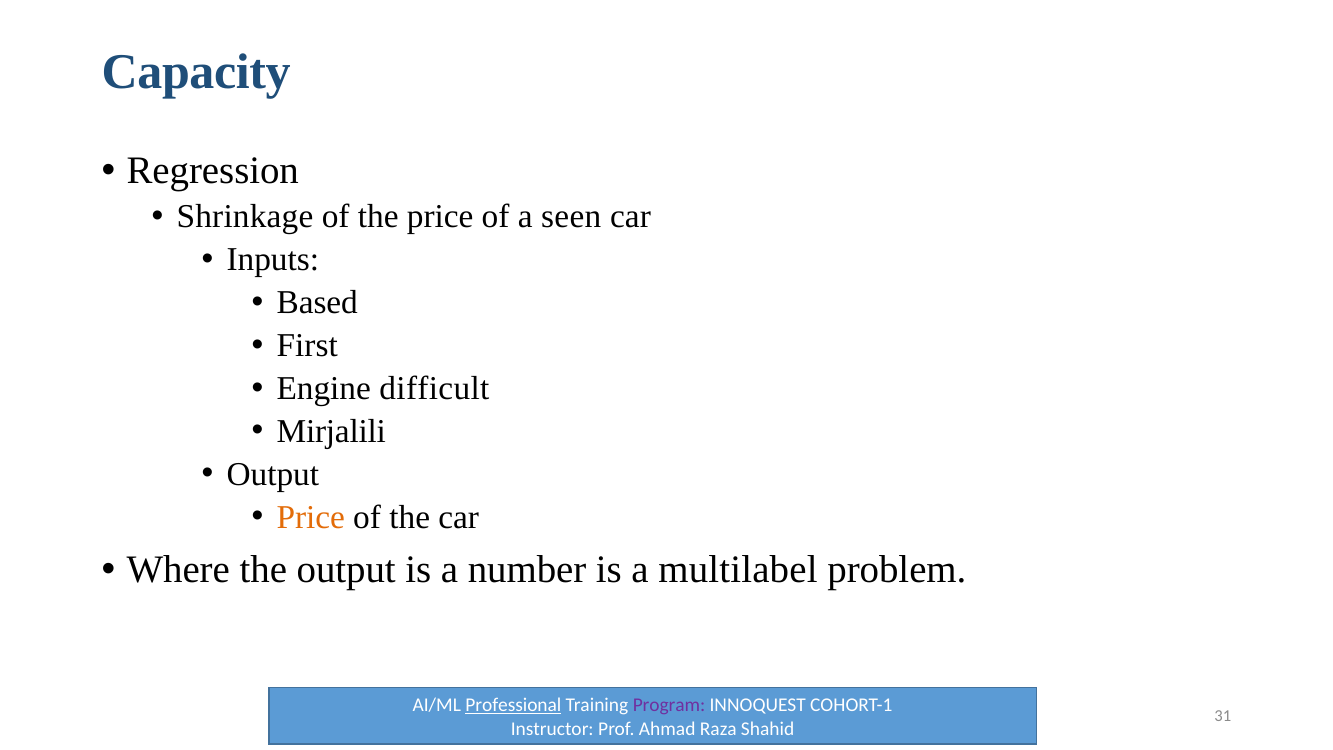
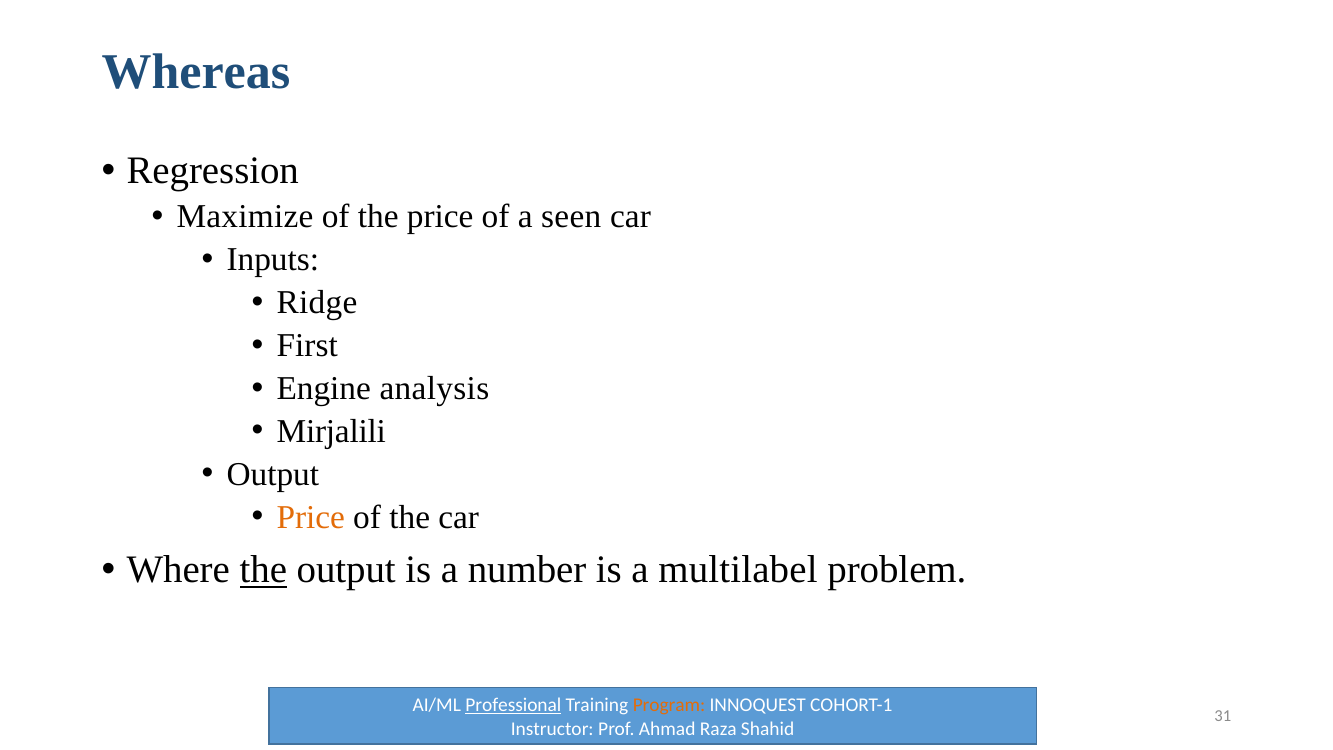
Capacity: Capacity -> Whereas
Shrinkage: Shrinkage -> Maximize
Based: Based -> Ridge
difficult: difficult -> analysis
the at (263, 570) underline: none -> present
Program colour: purple -> orange
